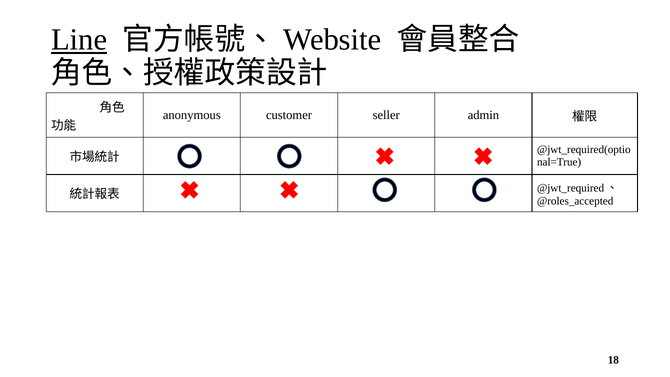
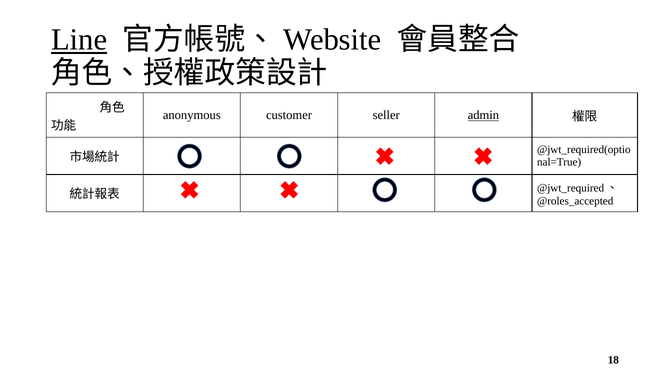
admin underline: none -> present
